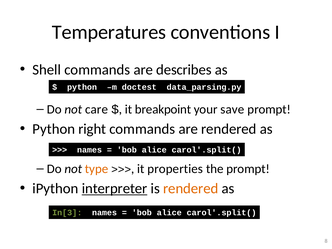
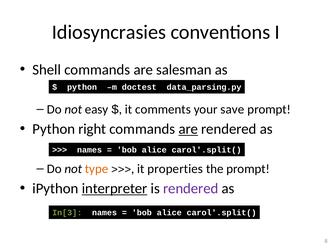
Temperatures: Temperatures -> Idiosyncrasies
describes: describes -> salesman
care: care -> easy
breakpoint: breakpoint -> comments
are at (188, 129) underline: none -> present
rendered at (191, 188) colour: orange -> purple
